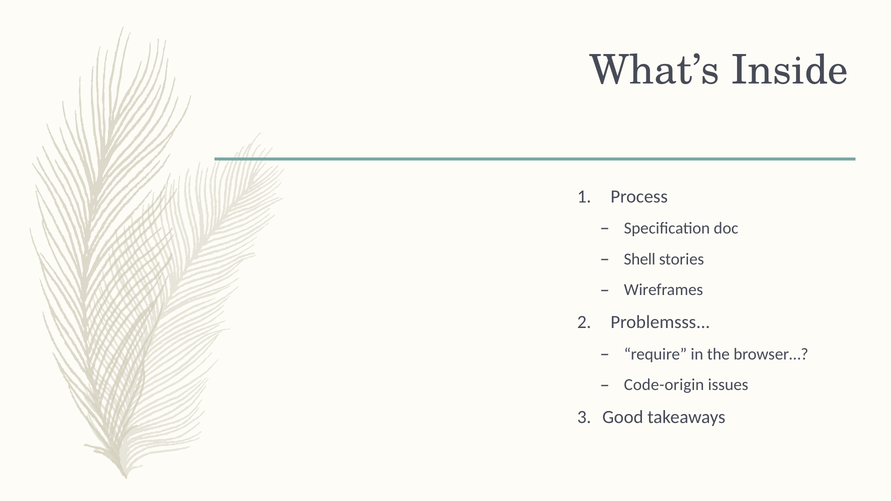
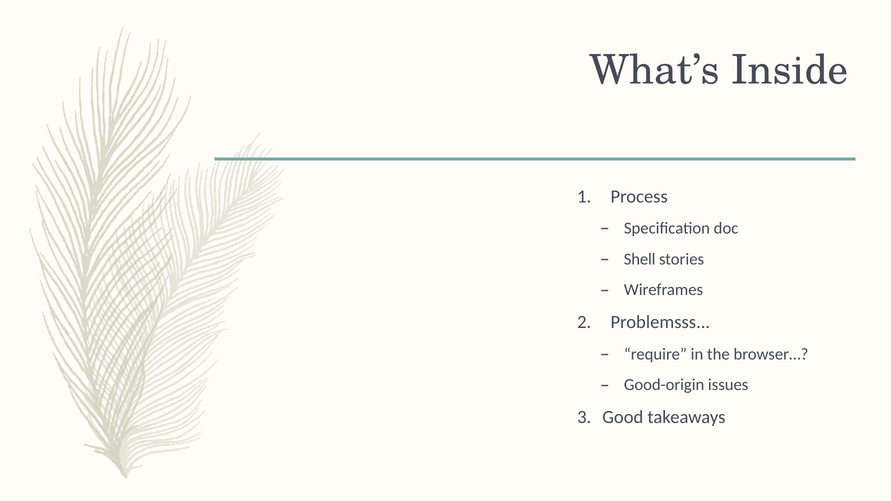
Code-origin: Code-origin -> Good-origin
